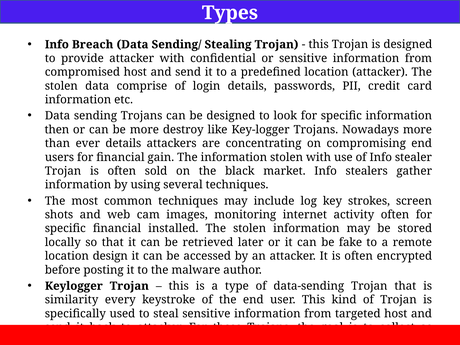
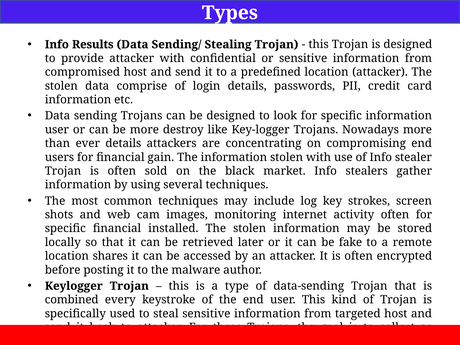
Breach: Breach -> Results
then at (57, 130): then -> user
design: design -> shares
similarity: similarity -> combined
